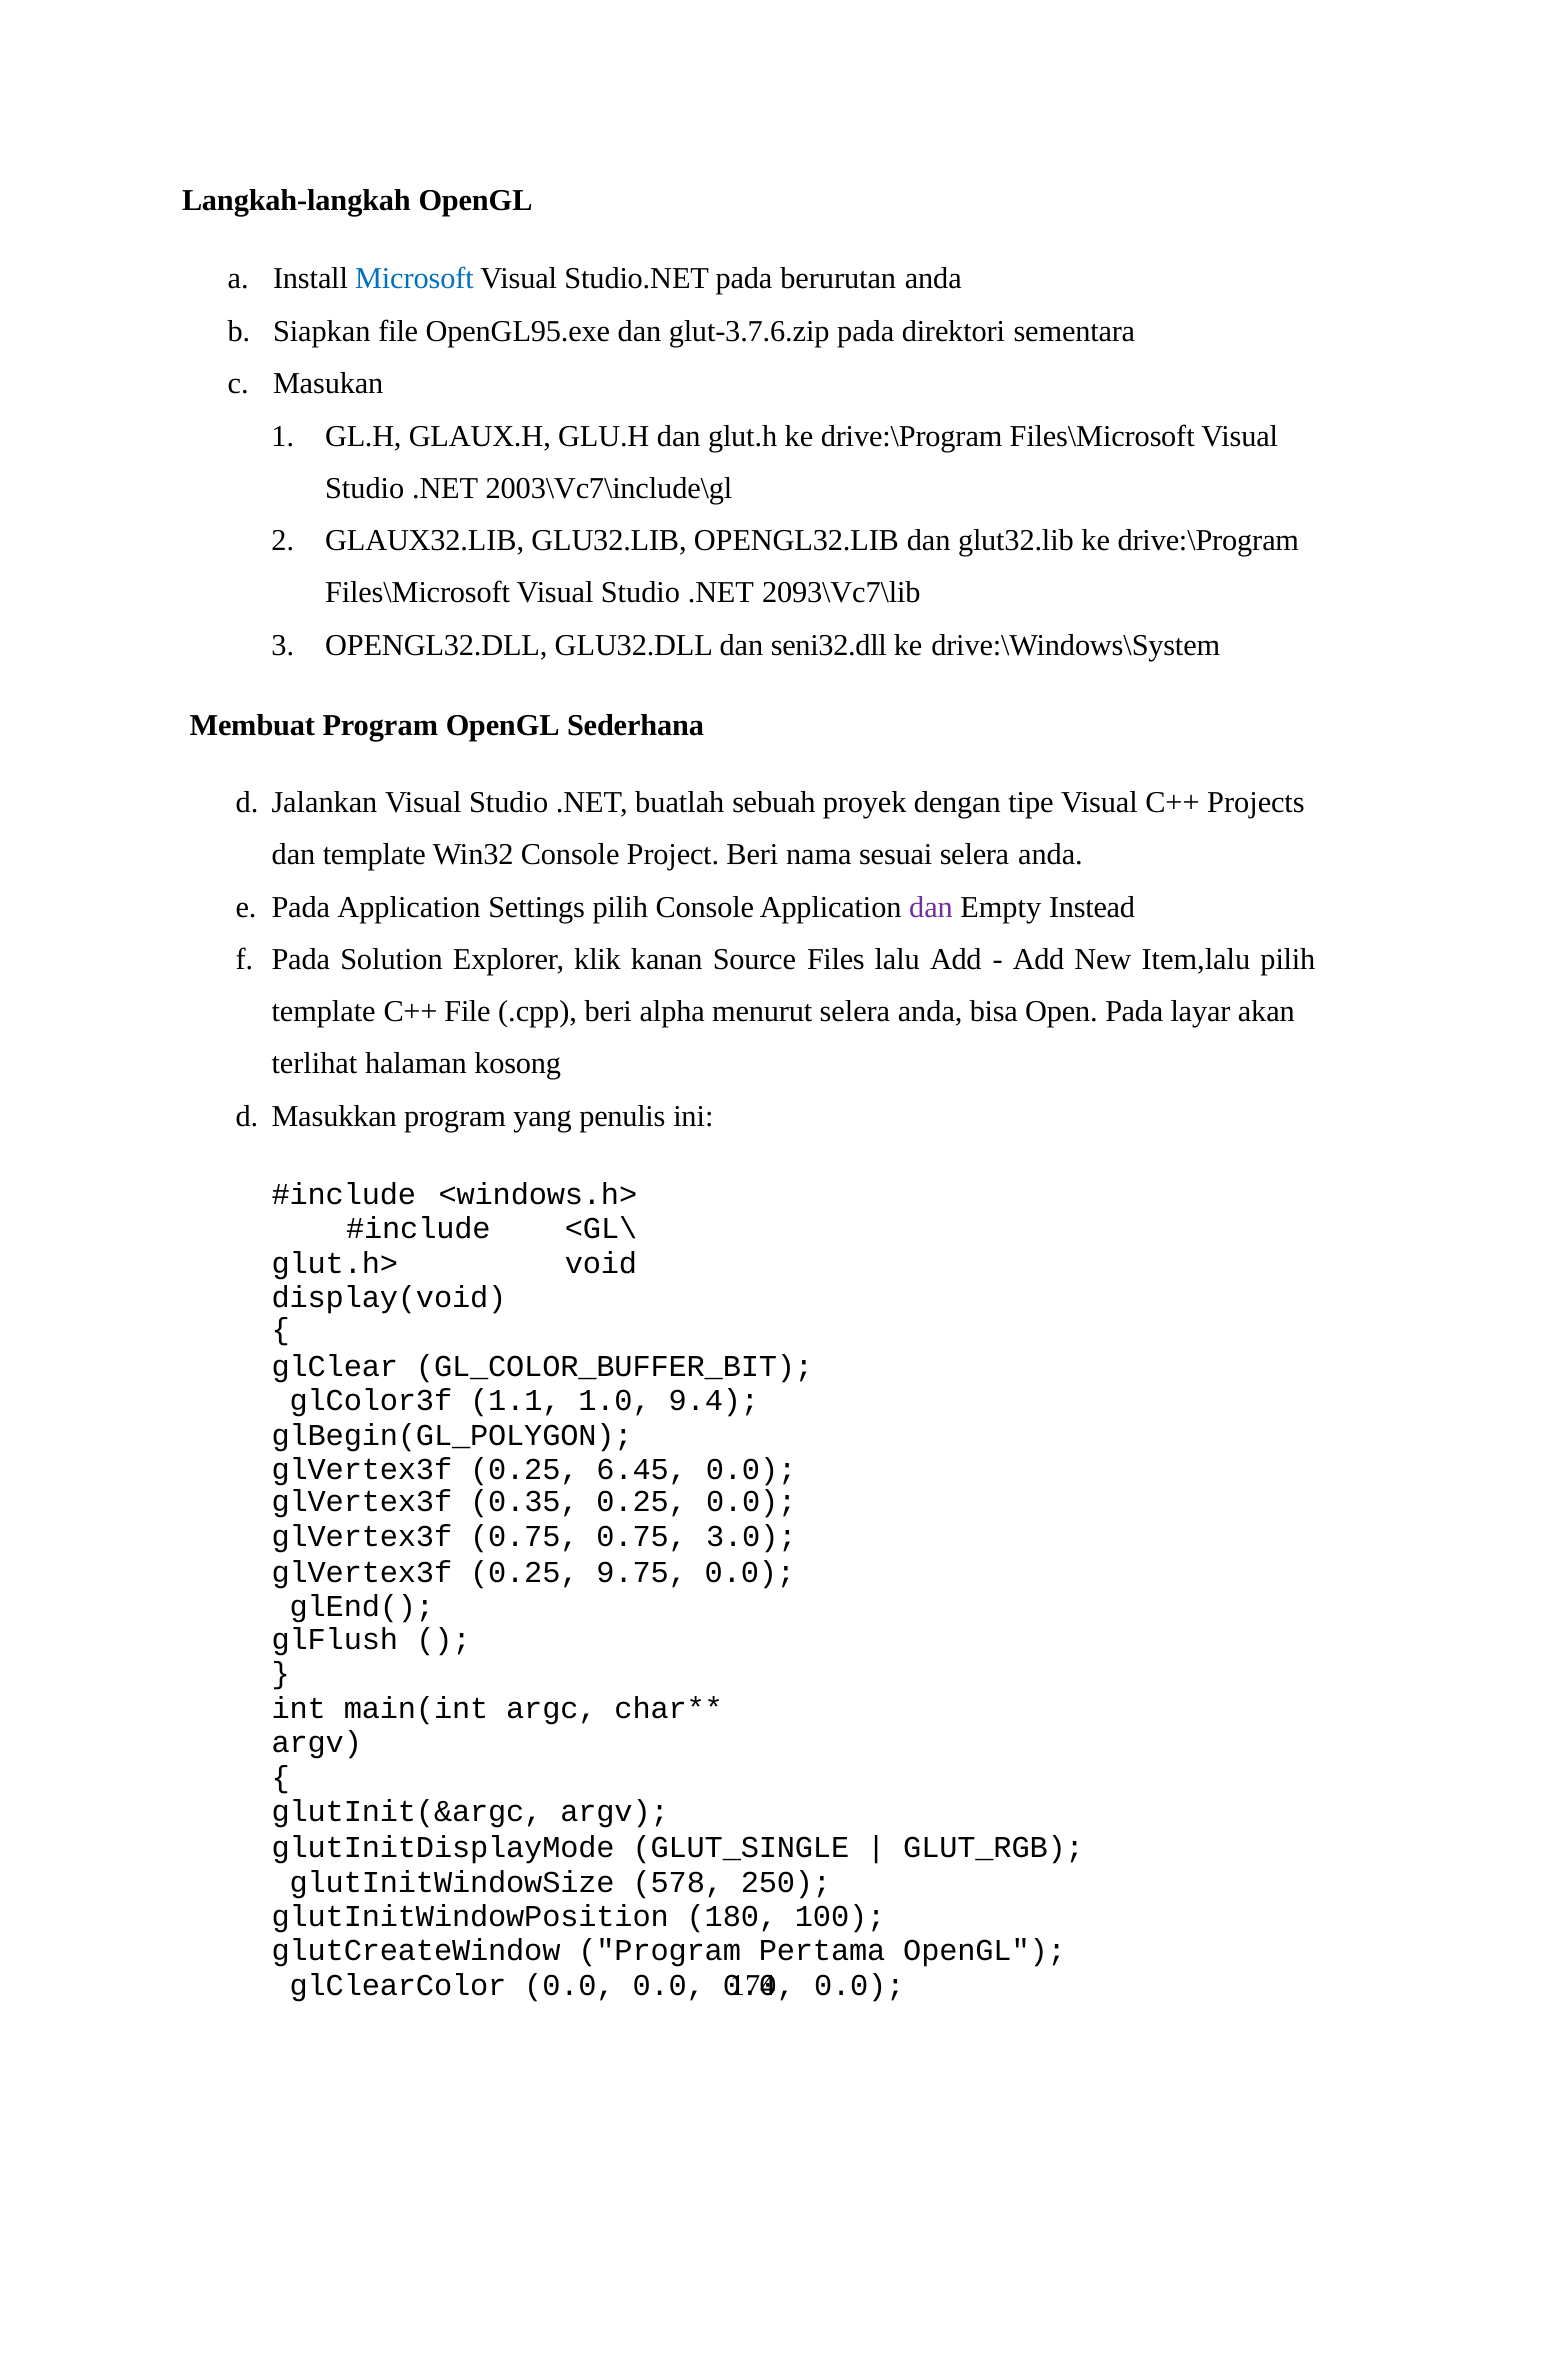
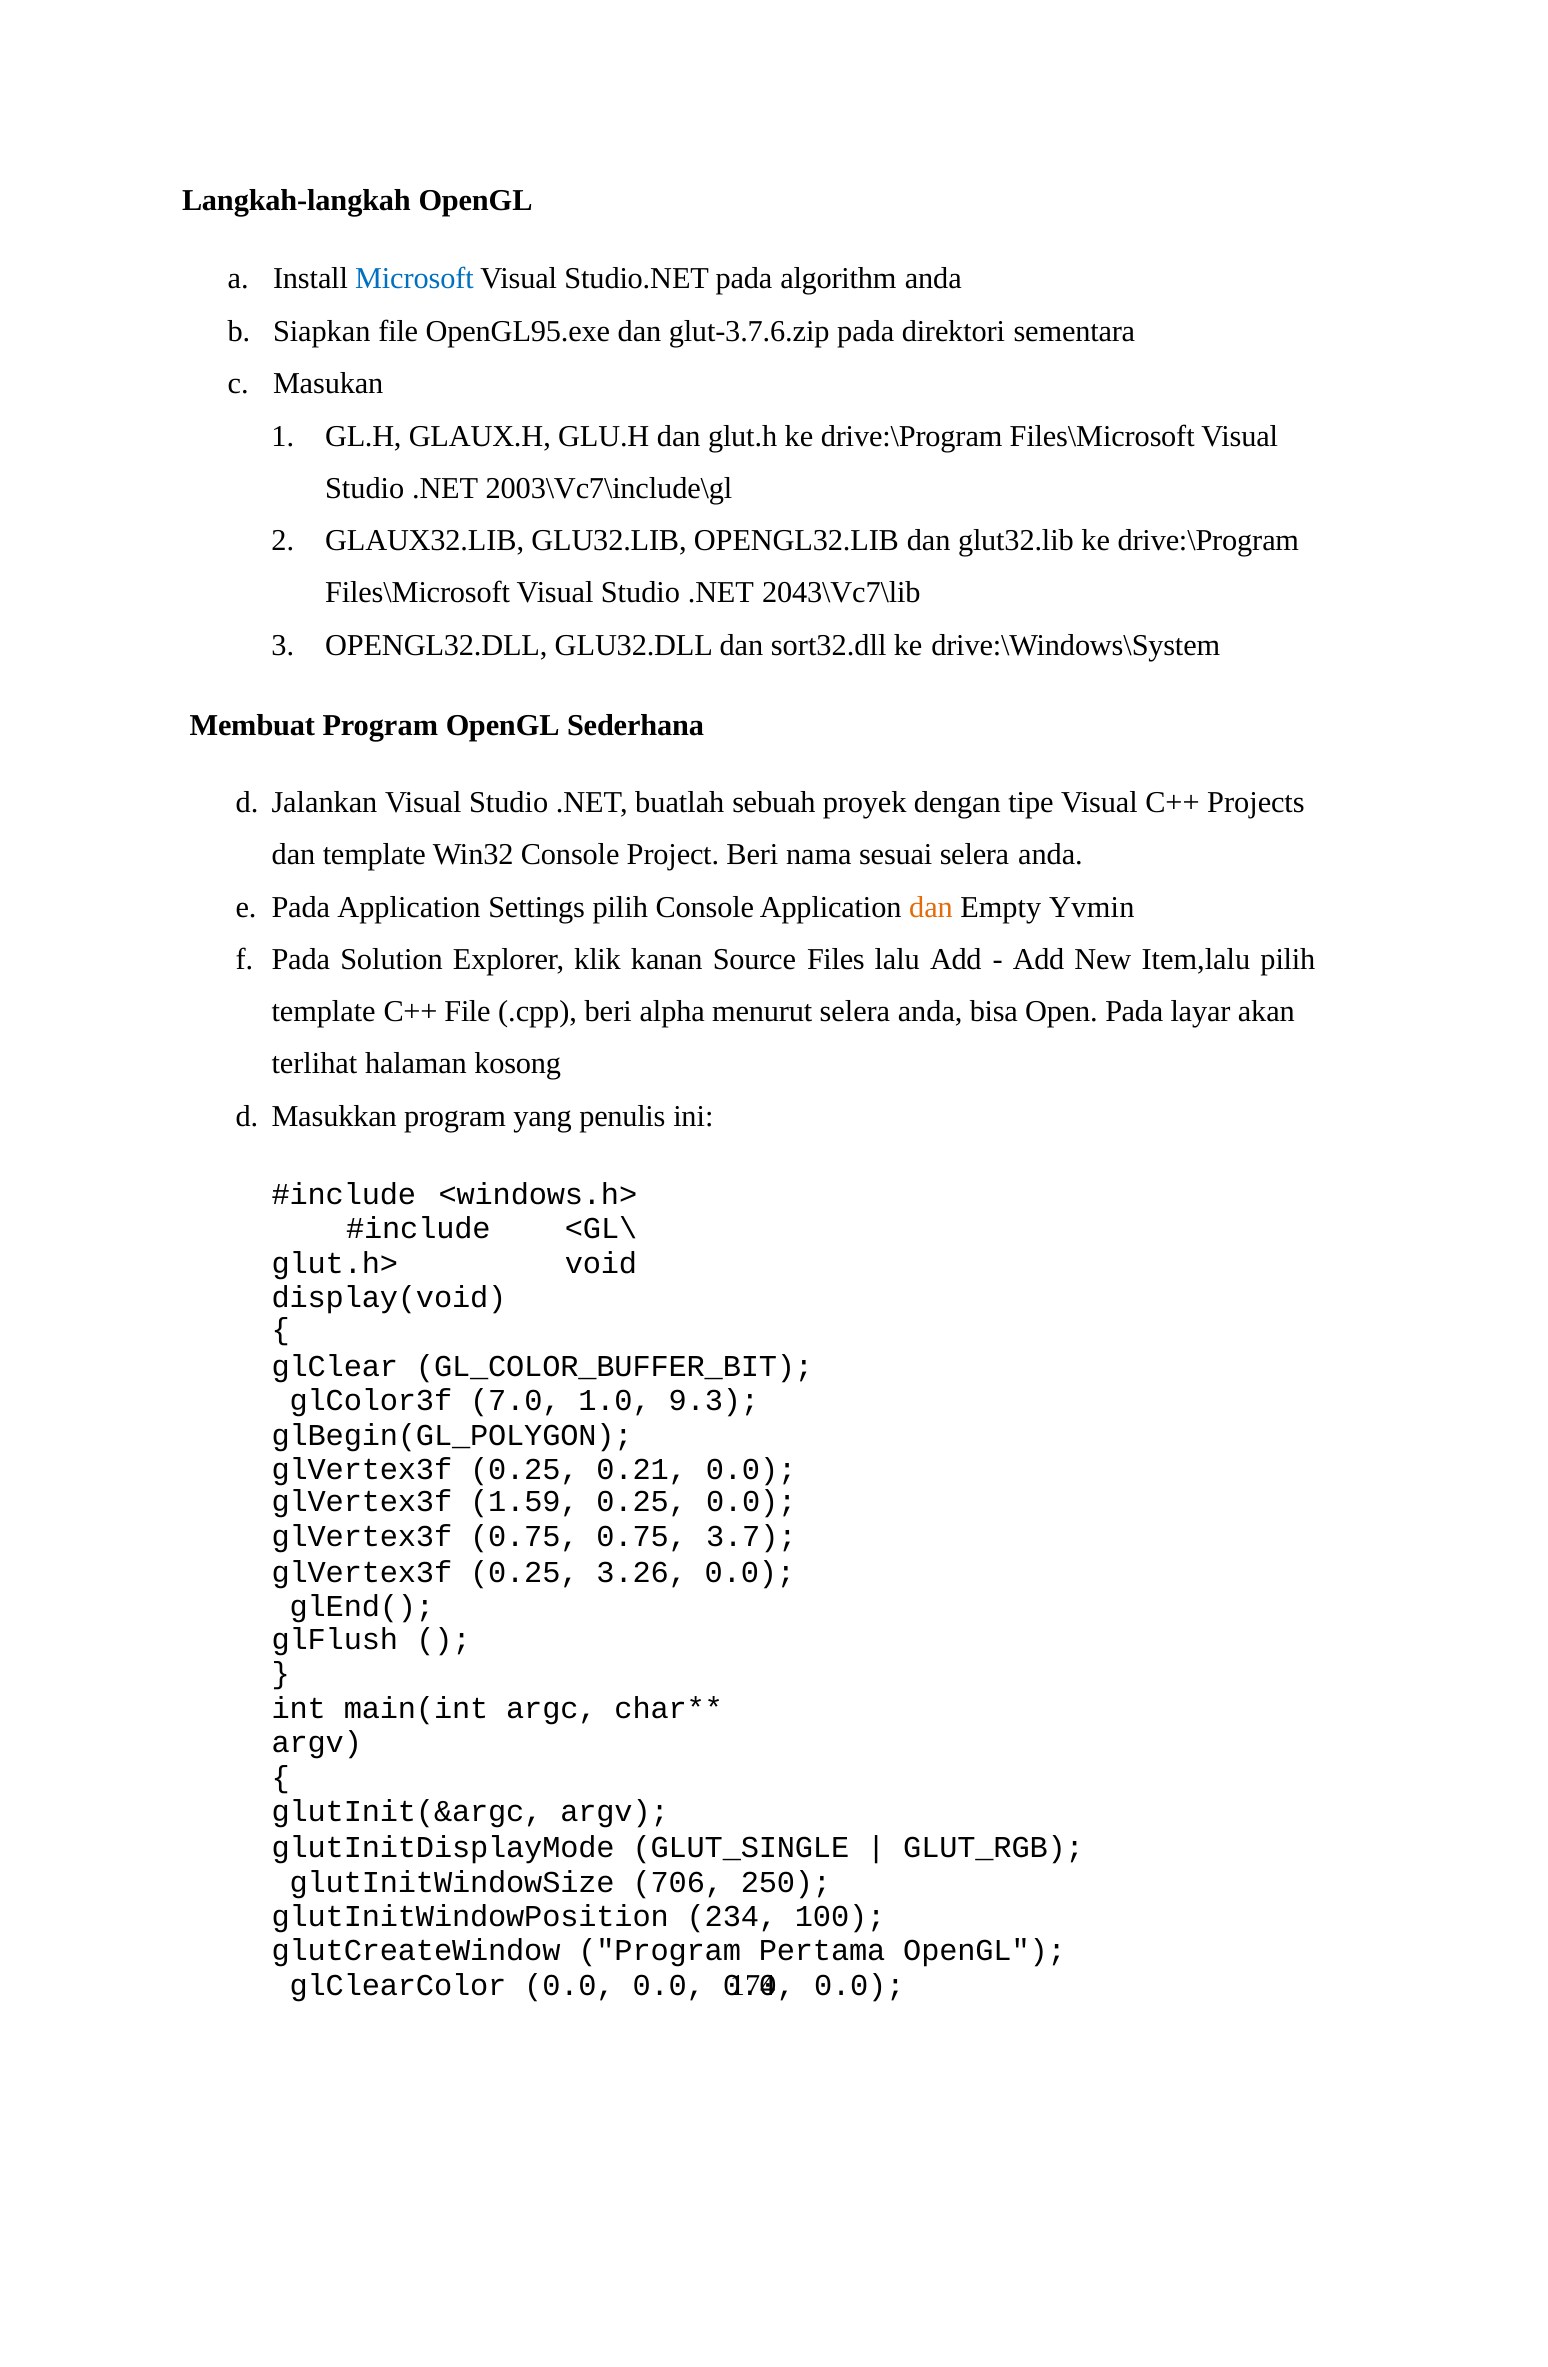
berurutan: berurutan -> algorithm
2093\Vc7\lib: 2093\Vc7\lib -> 2043\Vc7\lib
seni32.dll: seni32.dll -> sort32.dll
dan at (931, 907) colour: purple -> orange
Instead: Instead -> Yvmin
1.1: 1.1 -> 7.0
9.4: 9.4 -> 9.3
6.45: 6.45 -> 0.21
0.35: 0.35 -> 1.59
3.0: 3.0 -> 3.7
9.75: 9.75 -> 3.26
578: 578 -> 706
180: 180 -> 234
